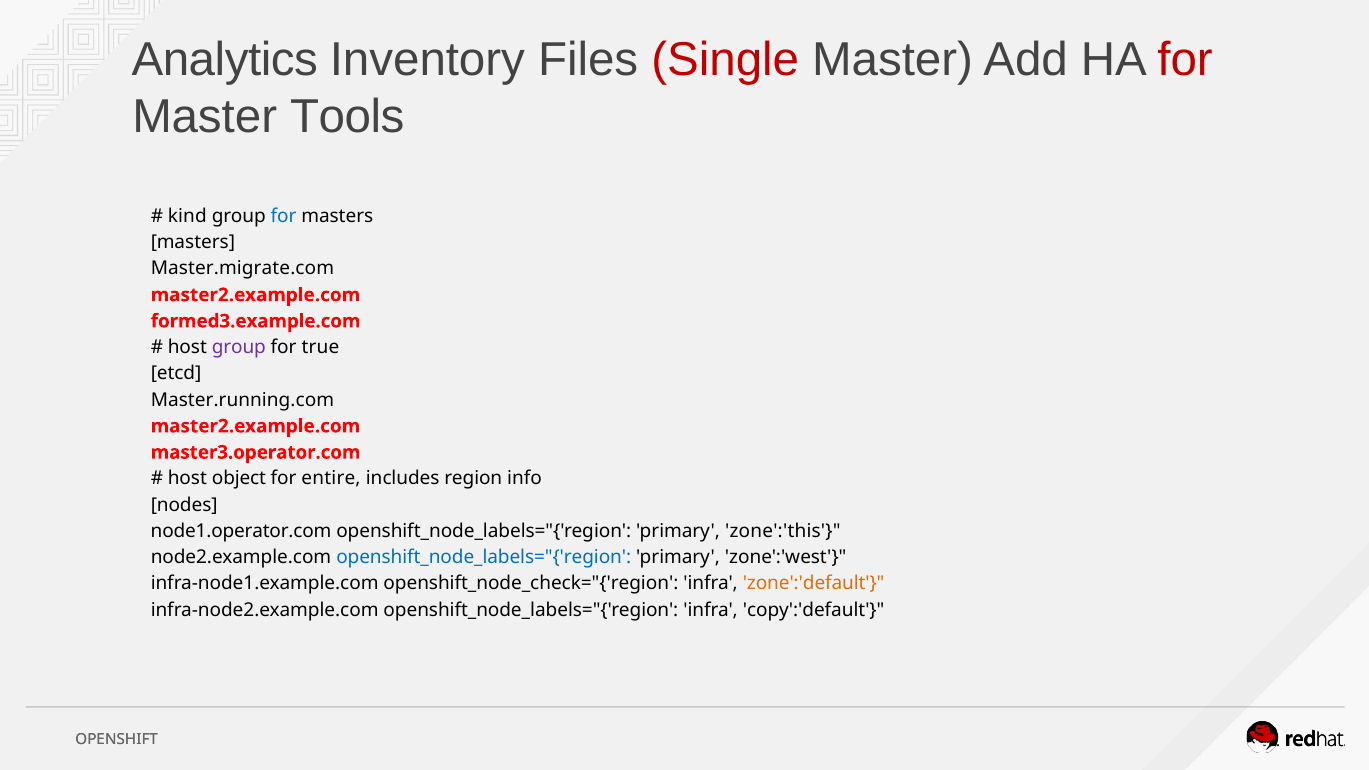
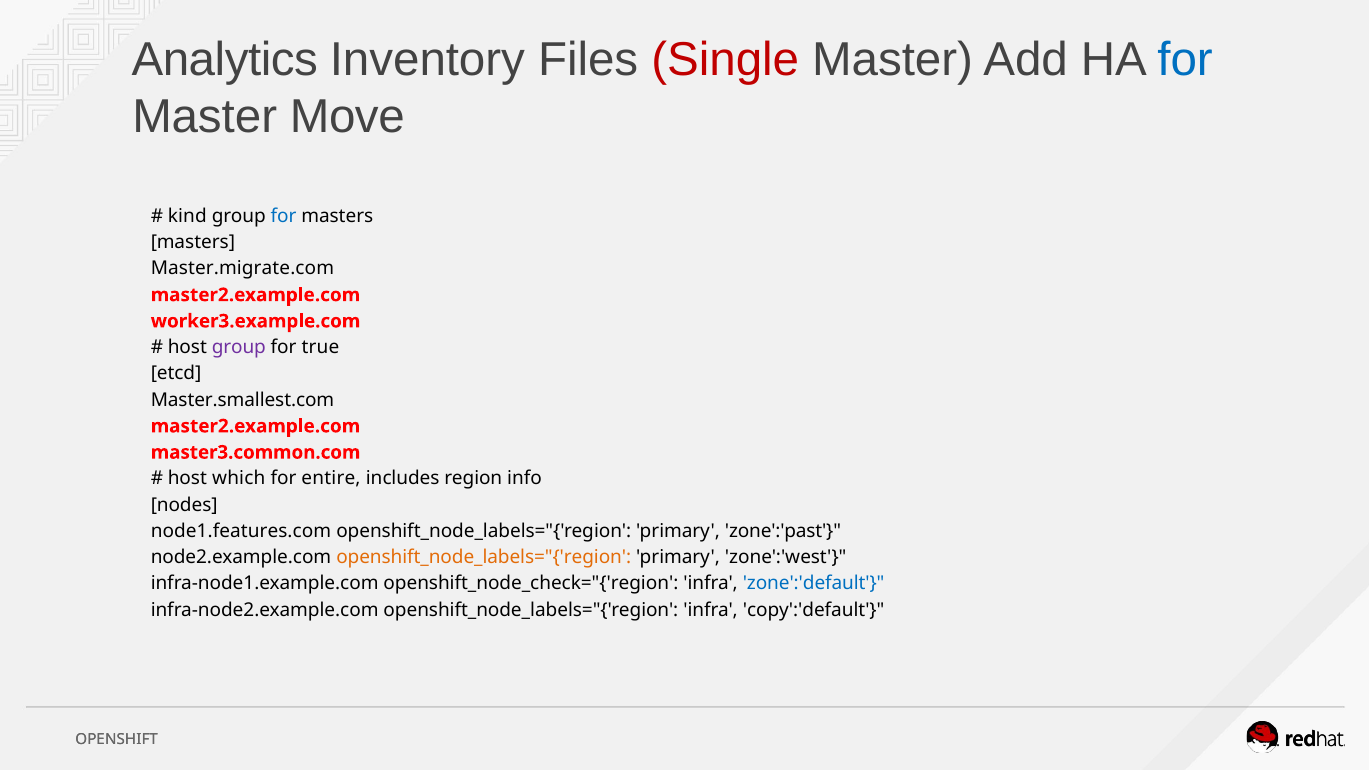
for at (1185, 60) colour: red -> blue
Tools: Tools -> Move
formed3.example.com: formed3.example.com -> worker3.example.com
Master.running.com: Master.running.com -> Master.smallest.com
master3.operator.com: master3.operator.com -> master3.common.com
object: object -> which
node1.operator.com: node1.operator.com -> node1.features.com
zone':'this: zone':'this -> zone':'past
openshift_node_labels="{'region at (484, 557) colour: blue -> orange
zone':'default colour: orange -> blue
